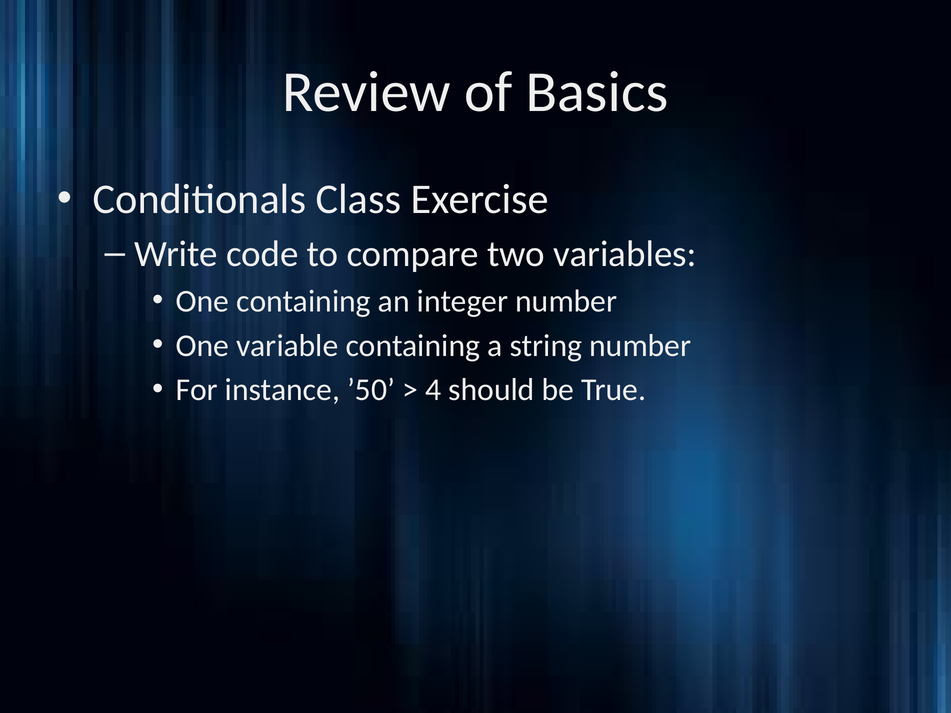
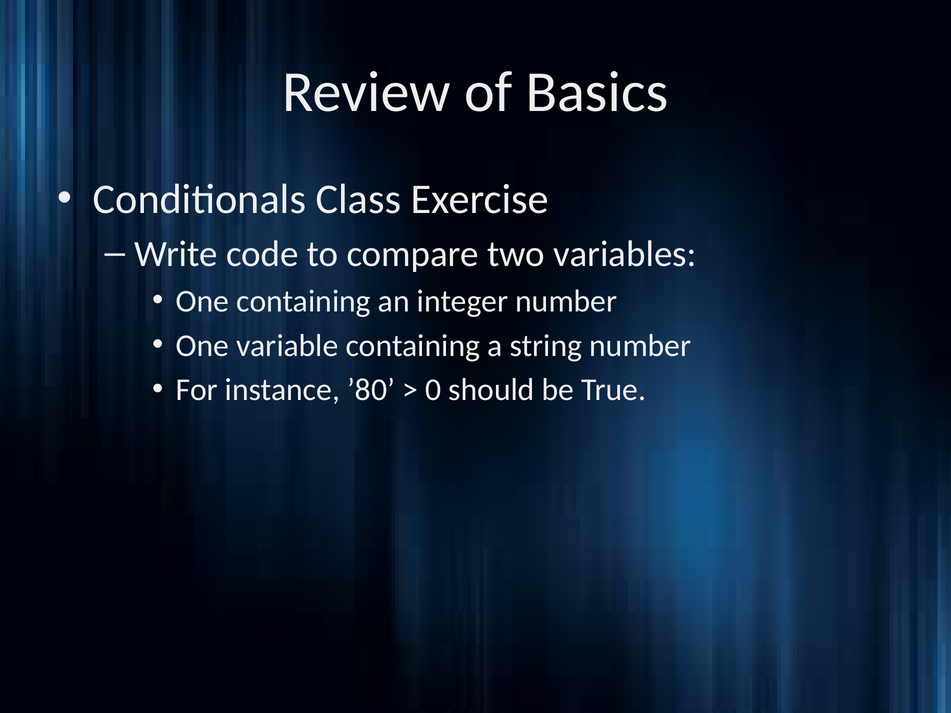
’50: ’50 -> ’80
4: 4 -> 0
